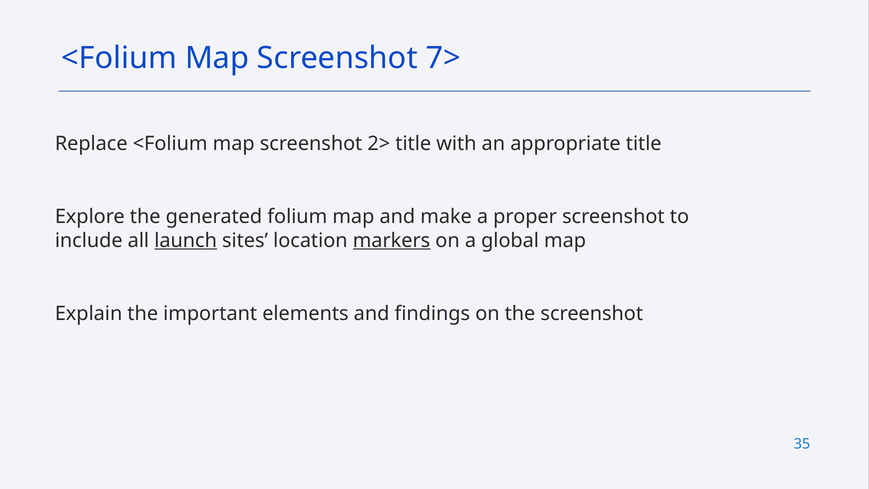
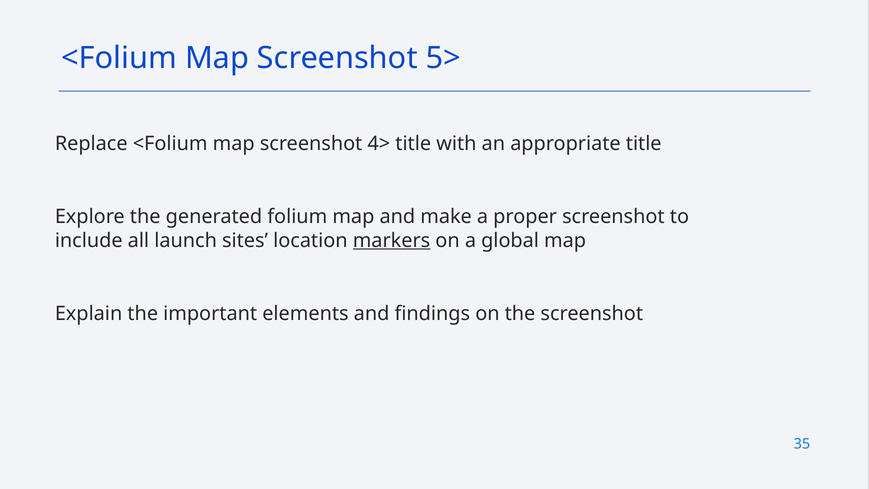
7>: 7> -> 5>
2>: 2> -> 4>
launch underline: present -> none
